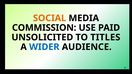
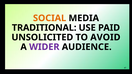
COMMISSION: COMMISSION -> TRADITIONAL
TITLES: TITLES -> AVOID
WIDER colour: blue -> purple
